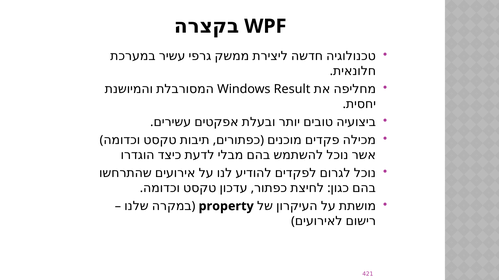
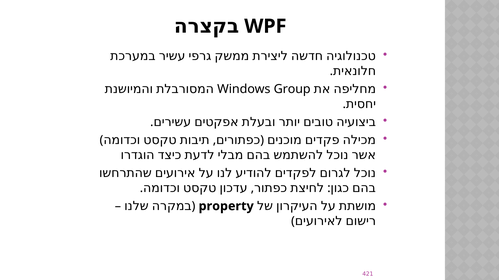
Result: Result -> Group
